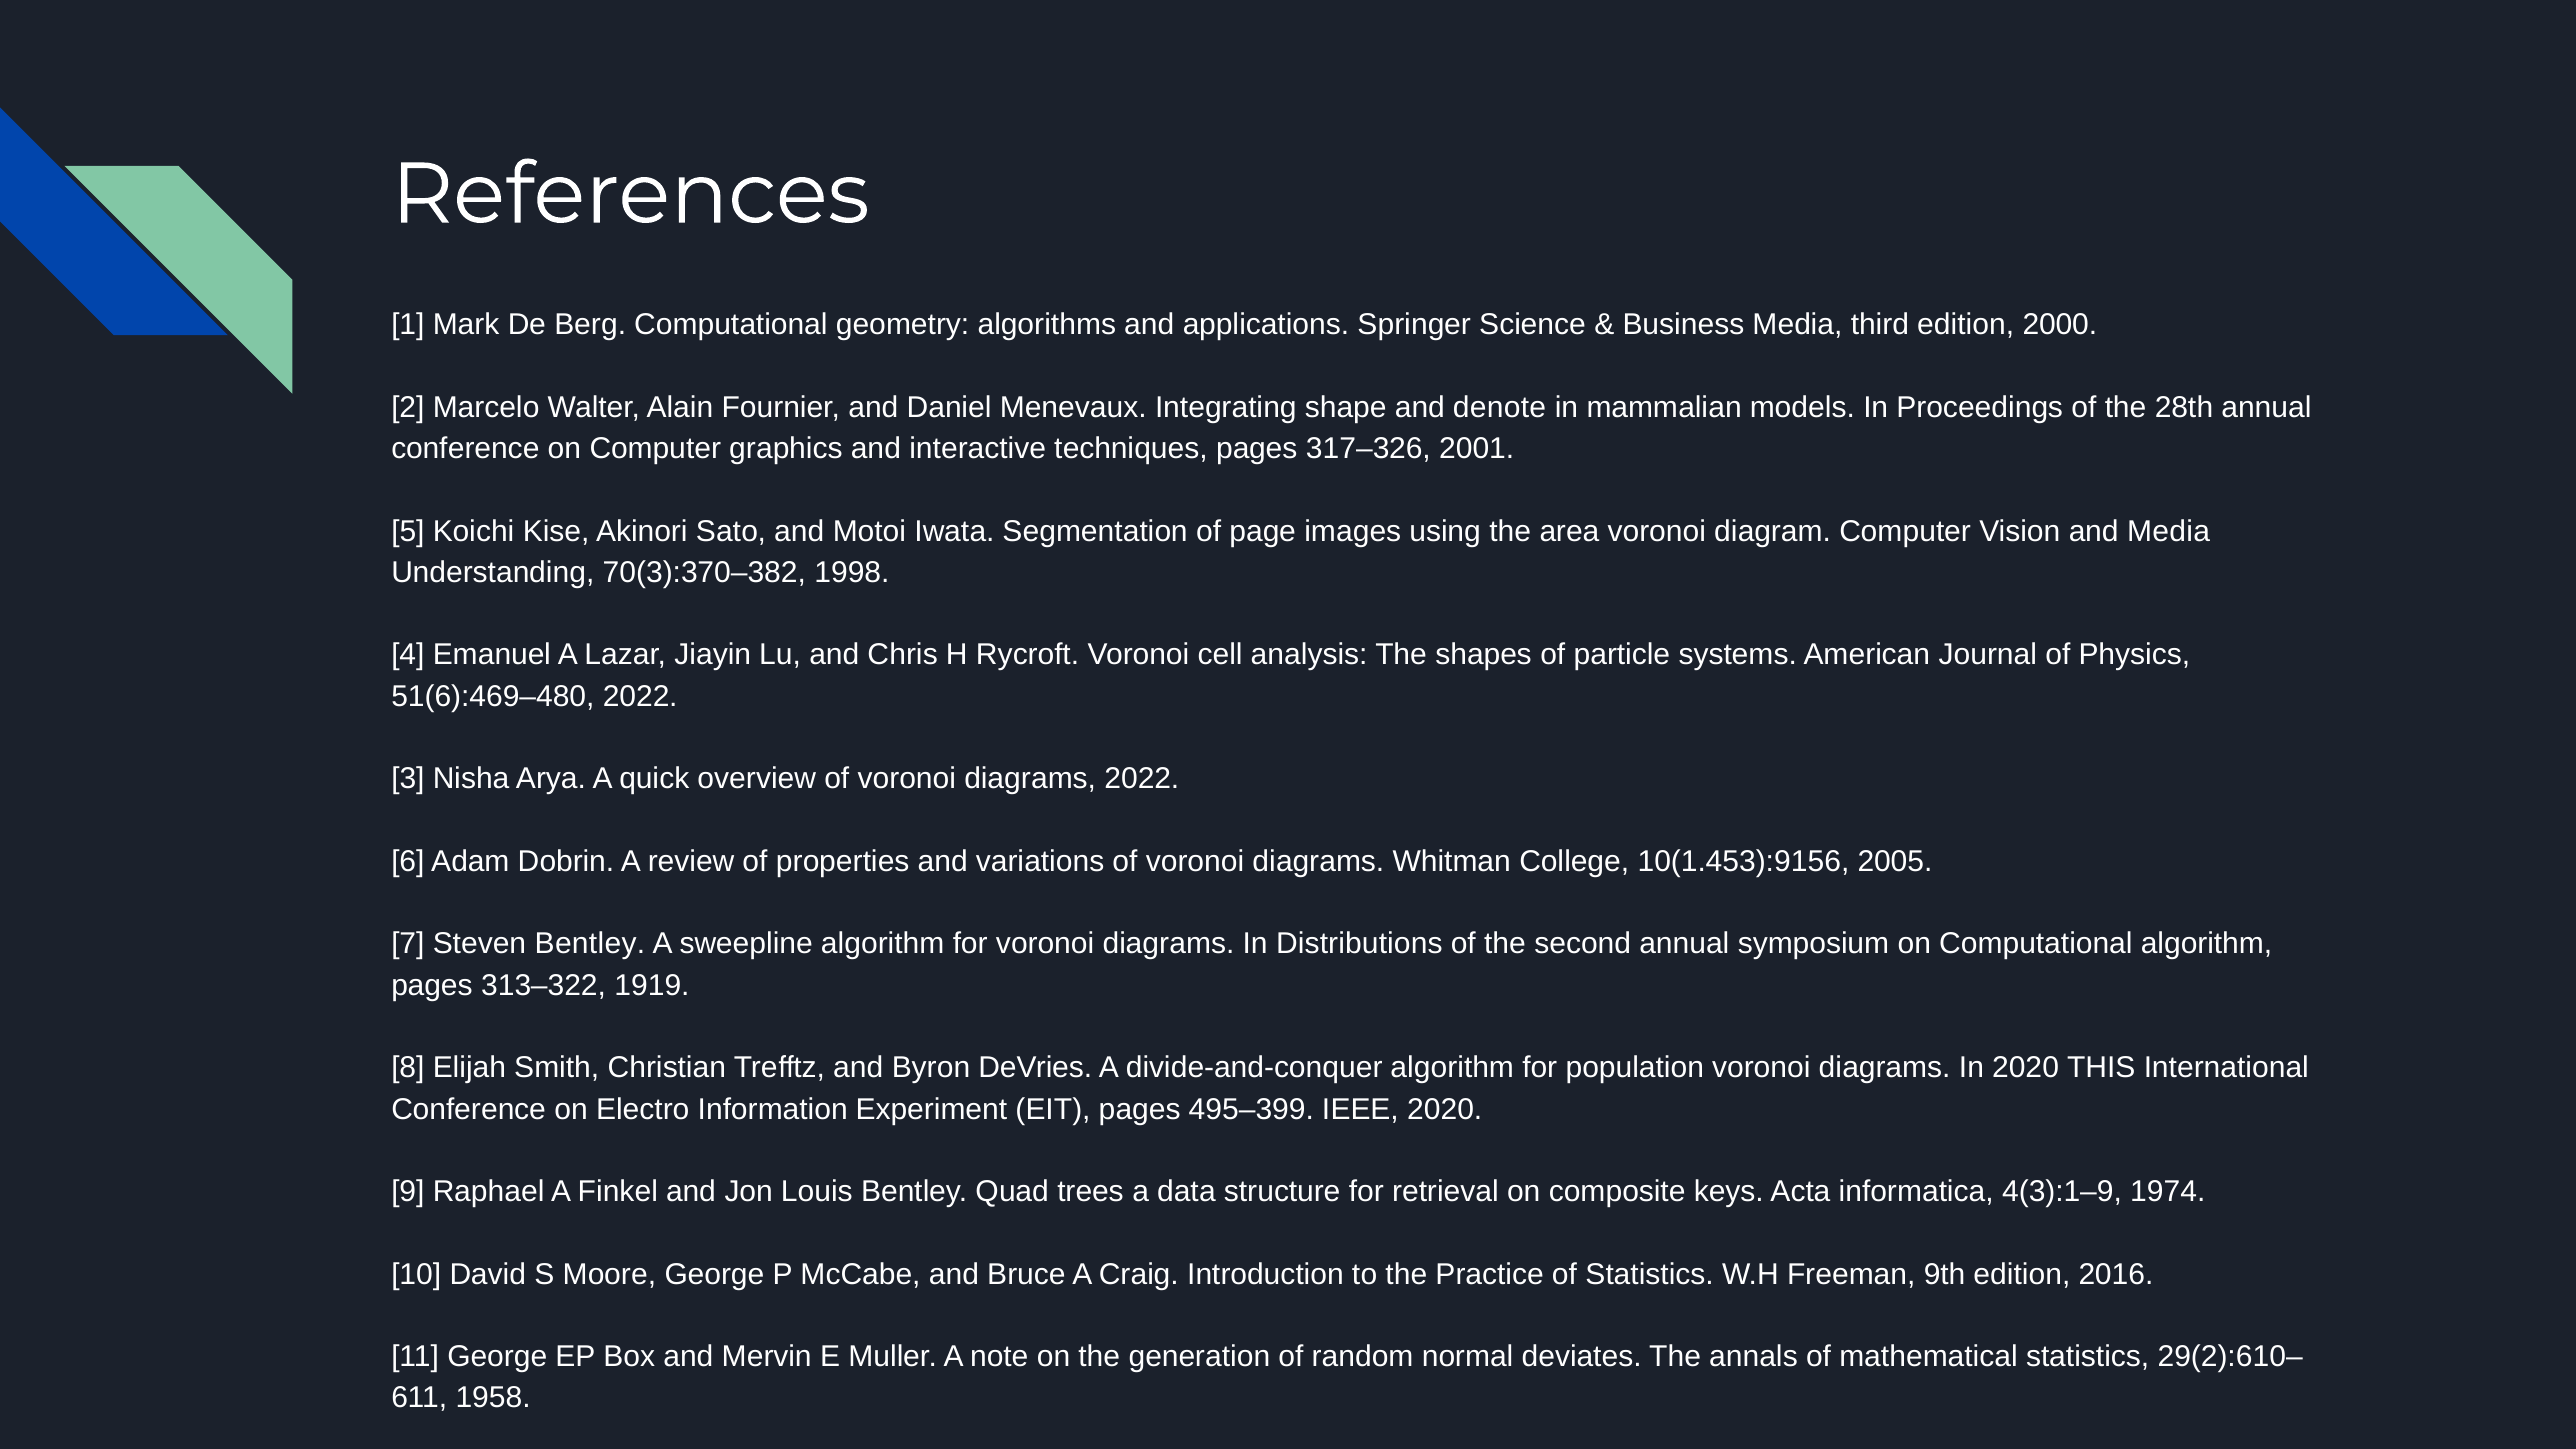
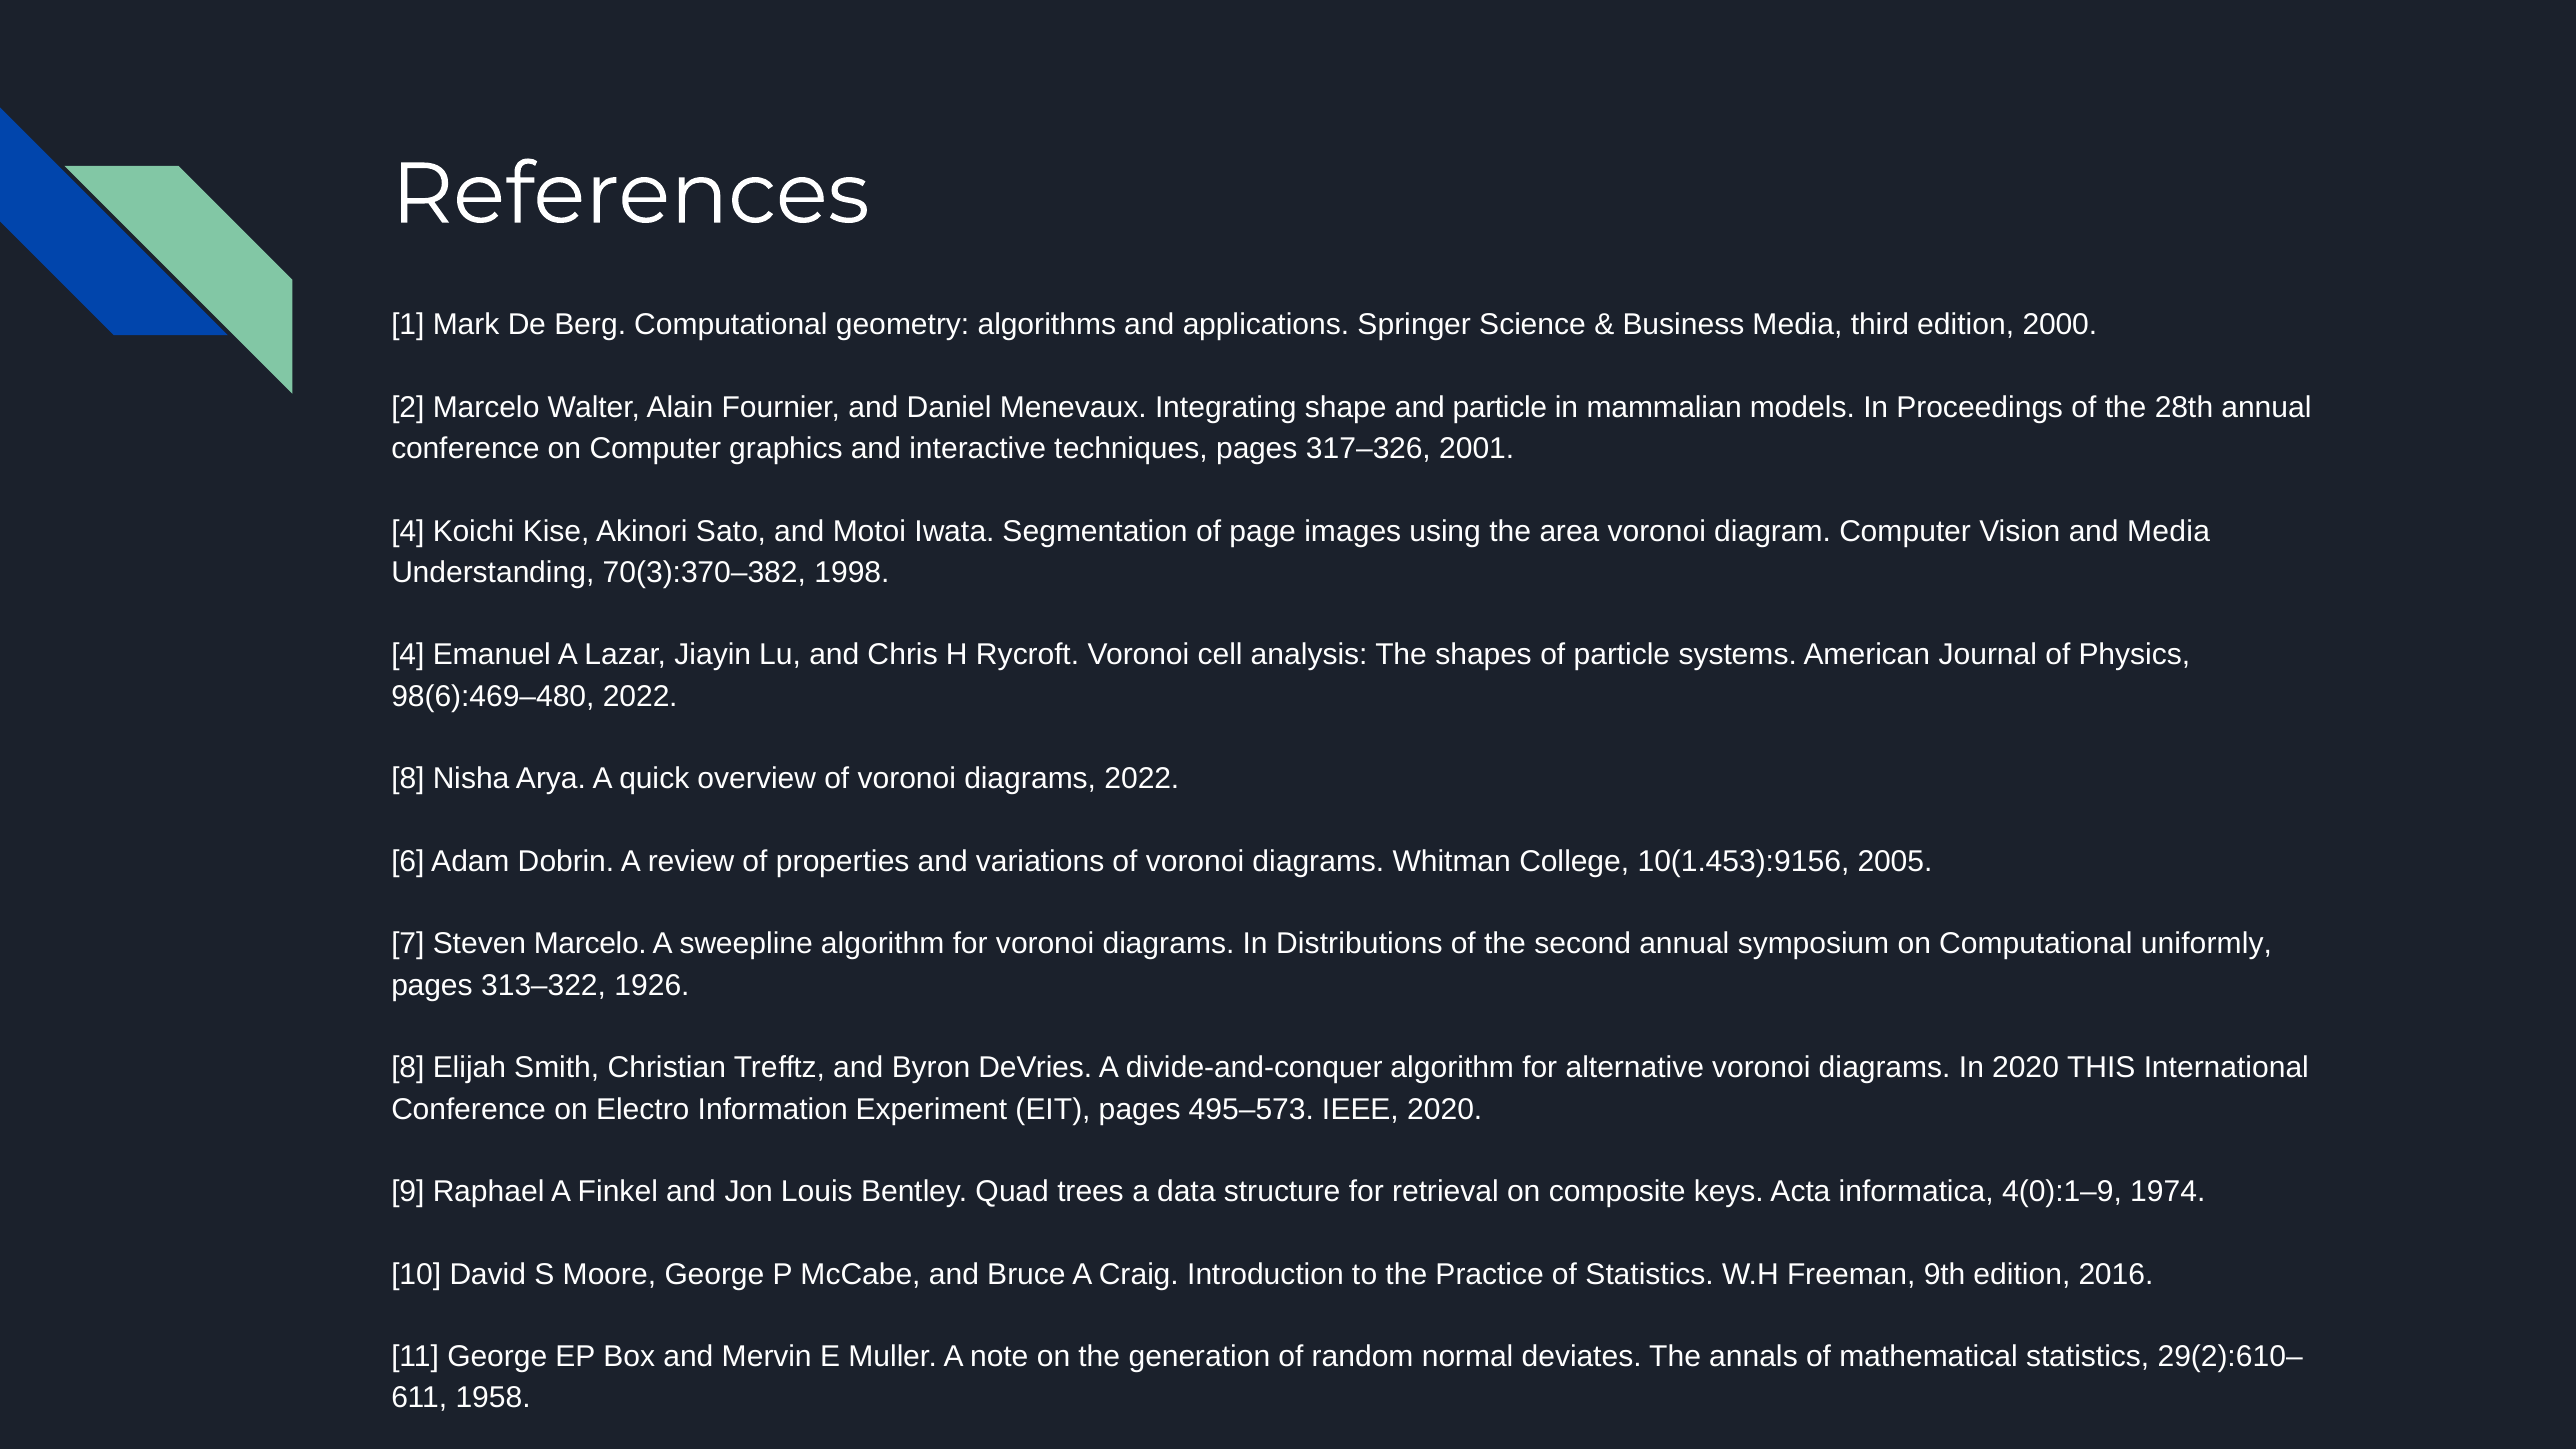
and denote: denote -> particle
5 at (408, 531): 5 -> 4
51(6):469–480: 51(6):469–480 -> 98(6):469–480
3 at (408, 779): 3 -> 8
Steven Bentley: Bentley -> Marcelo
Computational algorithm: algorithm -> uniformly
1919: 1919 -> 1926
population: population -> alternative
495–399: 495–399 -> 495–573
4(3):1–9: 4(3):1–9 -> 4(0):1–9
